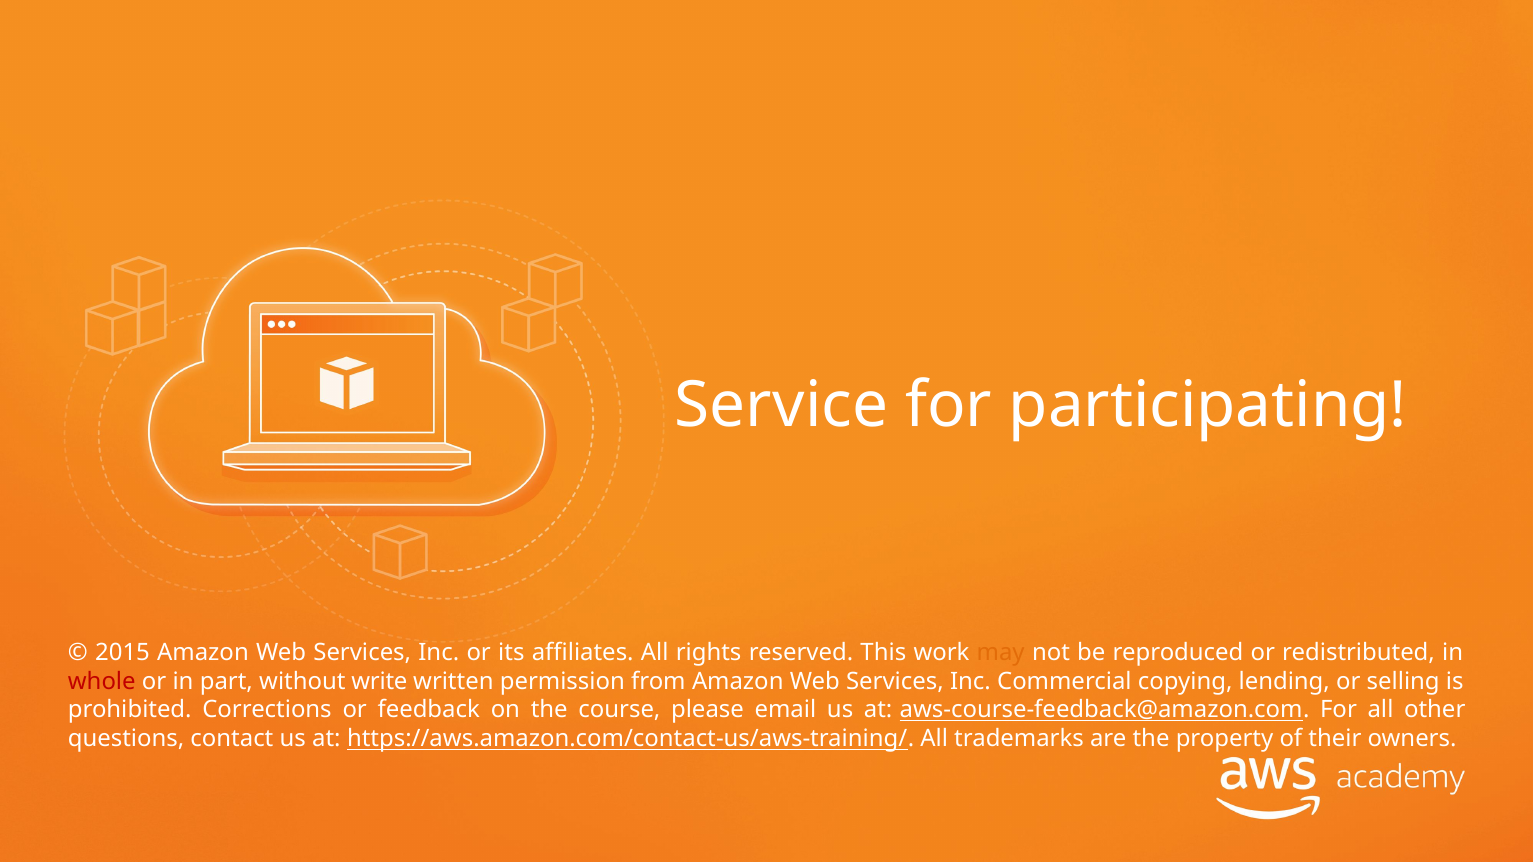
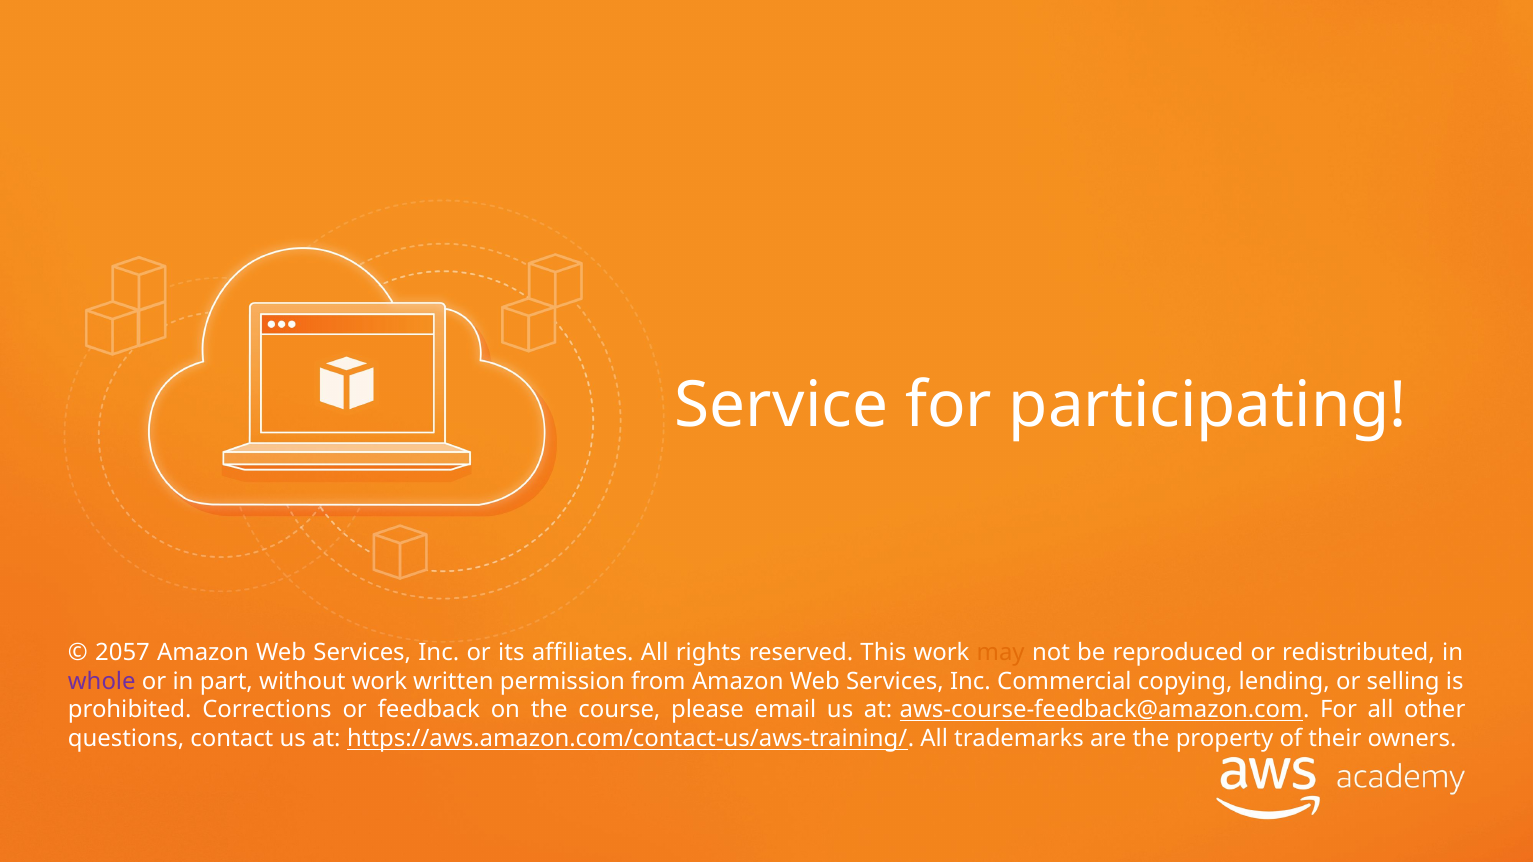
2015: 2015 -> 2057
whole colour: red -> purple
without write: write -> work
